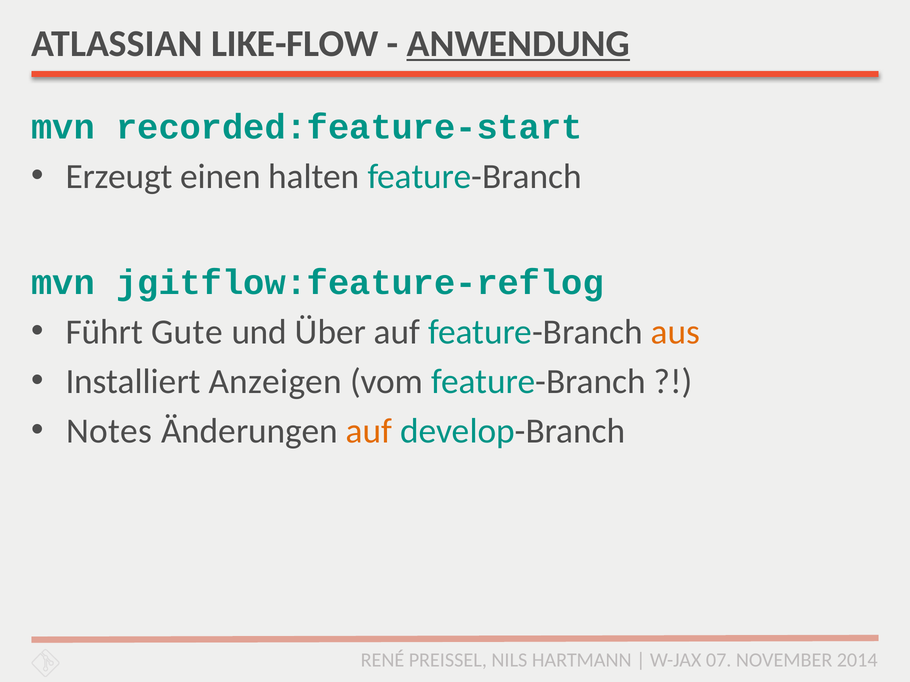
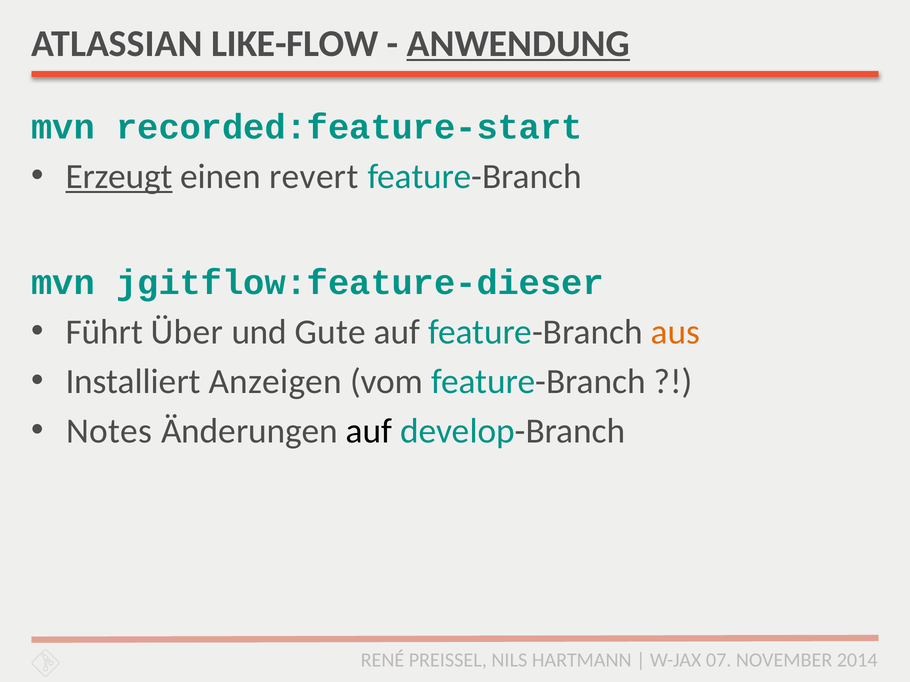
Erzeugt underline: none -> present
halten: halten -> revert
jgitflow:feature-reflog: jgitflow:feature-reflog -> jgitflow:feature-dieser
Gute: Gute -> Über
Über: Über -> Gute
auf at (369, 431) colour: orange -> black
